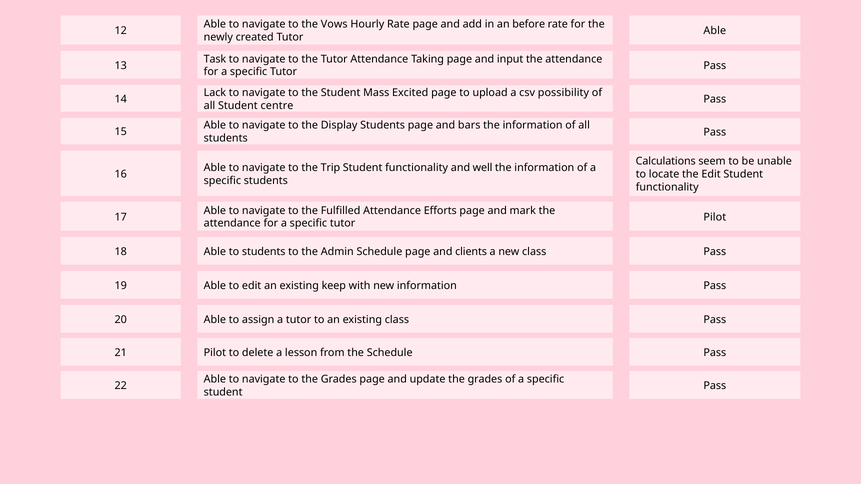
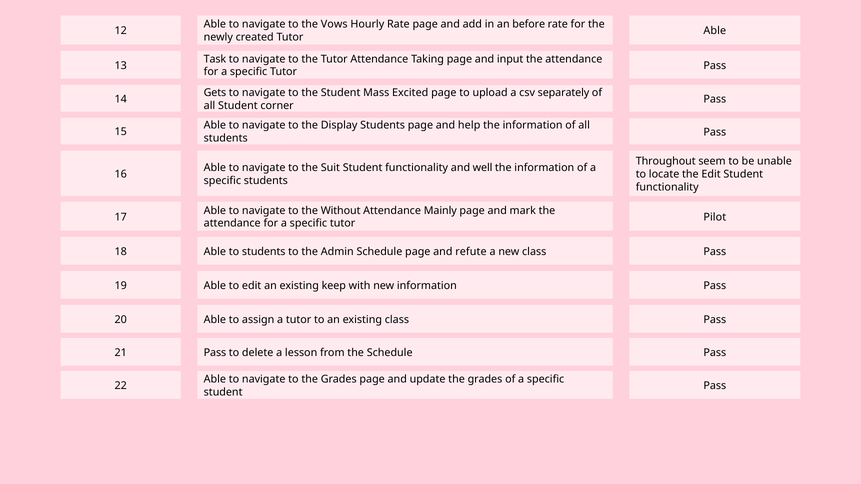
Lack: Lack -> Gets
possibility: possibility -> separately
centre: centre -> corner
bars: bars -> help
Calculations: Calculations -> Throughout
Trip: Trip -> Suit
Fulfilled: Fulfilled -> Without
Efforts: Efforts -> Mainly
clients: clients -> refute
21 Pilot: Pilot -> Pass
